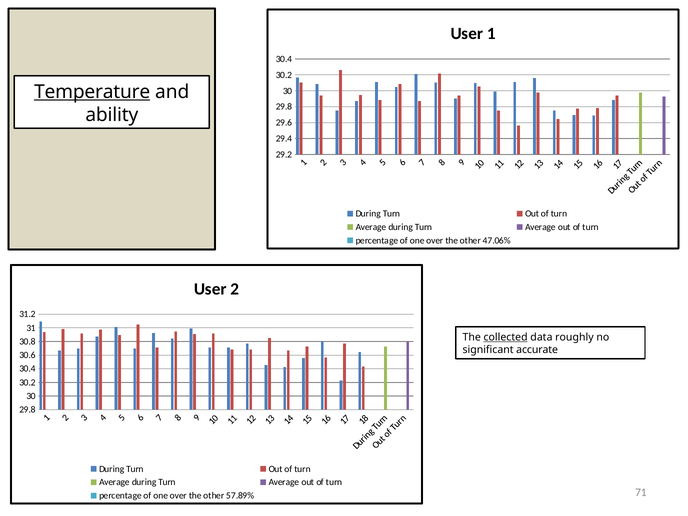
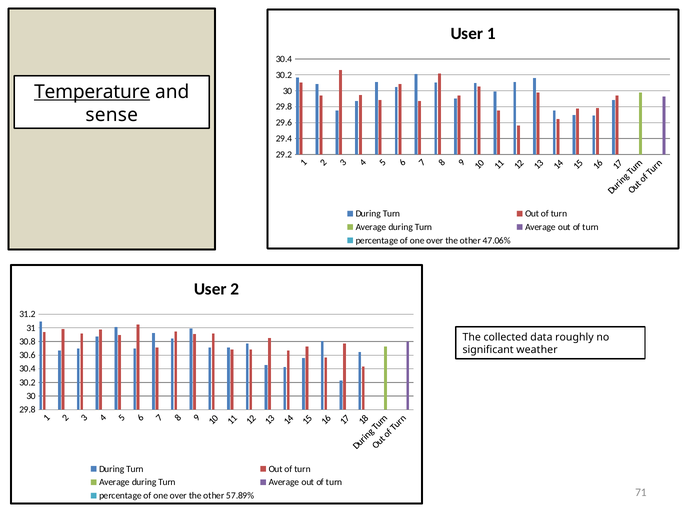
ability: ability -> sense
collected underline: present -> none
accurate: accurate -> weather
